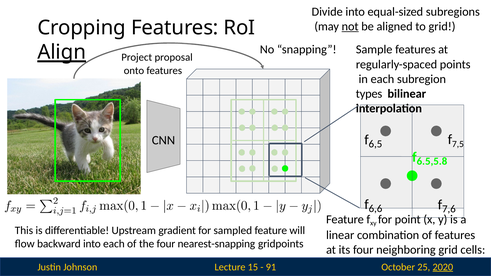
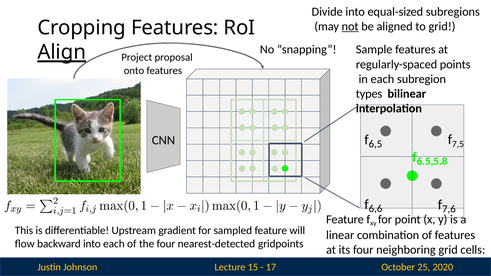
nearest-snapping: nearest-snapping -> nearest-detected
91: 91 -> 17
2020 underline: present -> none
